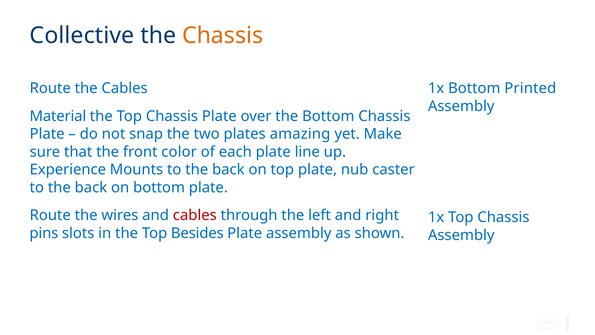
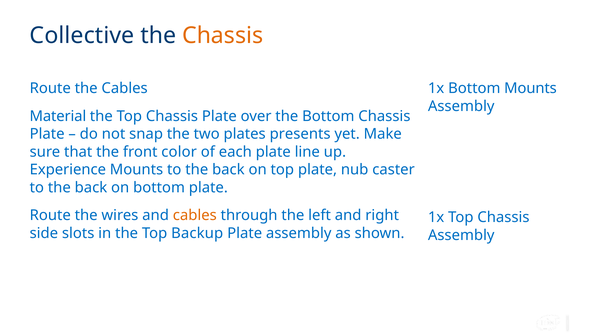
Bottom Printed: Printed -> Mounts
amazing: amazing -> presents
cables at (195, 215) colour: red -> orange
pins: pins -> side
Besides: Besides -> Backup
